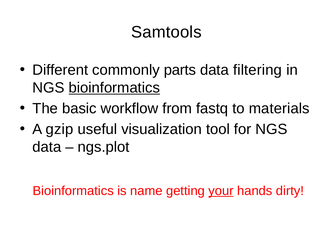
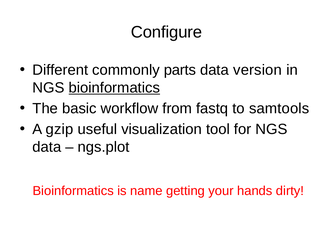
Samtools: Samtools -> Configure
filtering: filtering -> version
materials: materials -> samtools
your underline: present -> none
